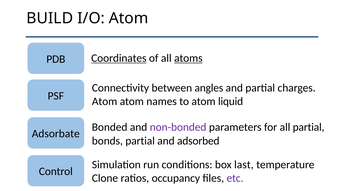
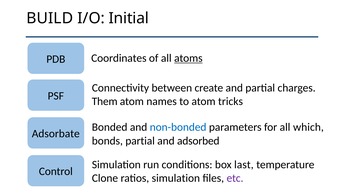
I/O Atom: Atom -> Initial
Coordinates underline: present -> none
angles: angles -> create
Atom at (105, 101): Atom -> Them
liquid: liquid -> tricks
non-bonded colour: purple -> blue
all partial: partial -> which
ratios occupancy: occupancy -> simulation
